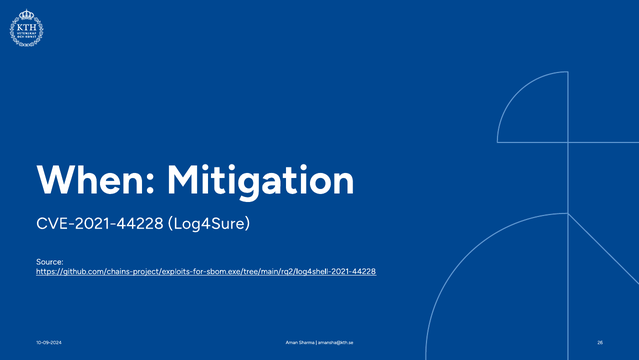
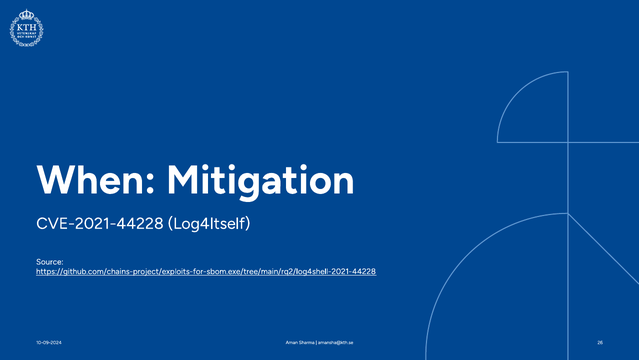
Log4Sure: Log4Sure -> Log4Itself
